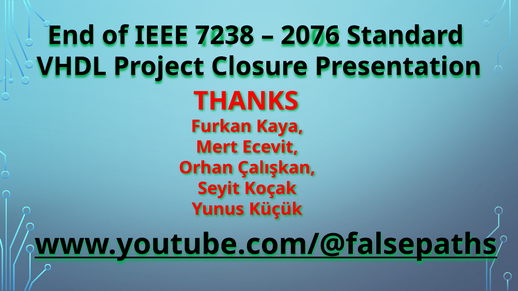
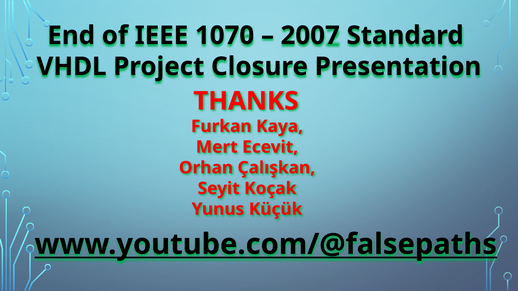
7238: 7238 -> 1070
2076: 2076 -> 2007
